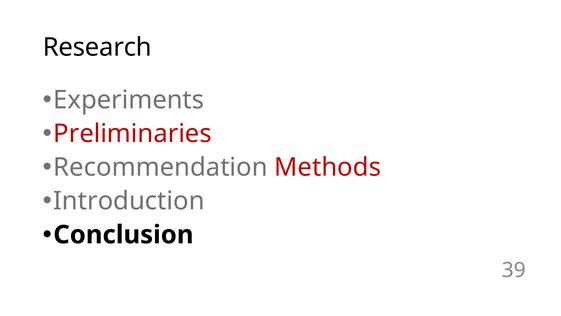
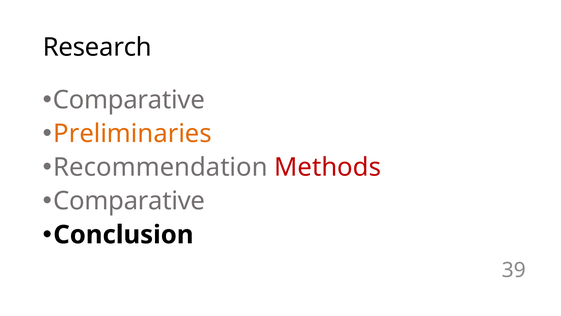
Experiments at (129, 100): Experiments -> Comparative
Preliminaries colour: red -> orange
Introduction at (129, 201): Introduction -> Comparative
